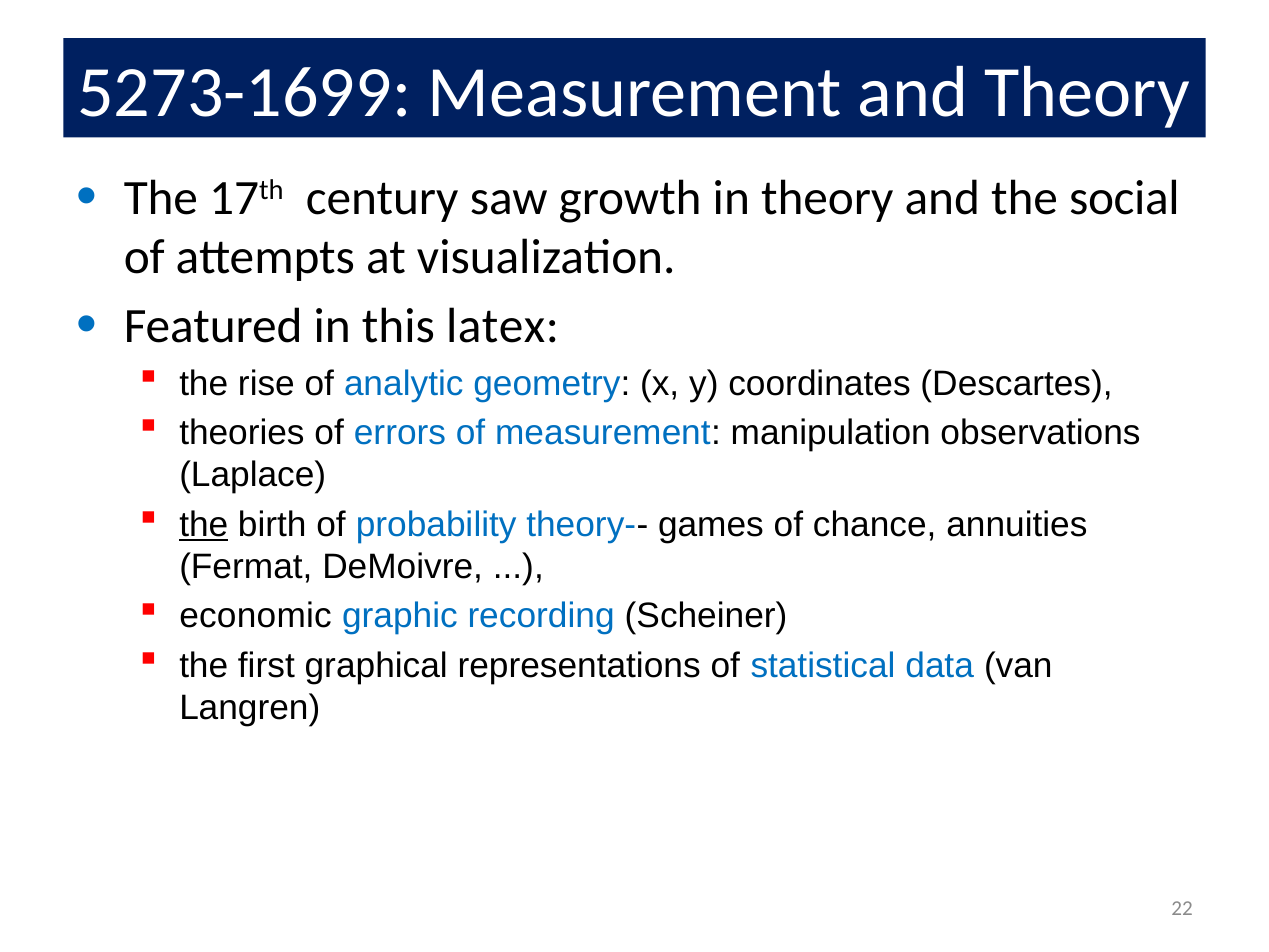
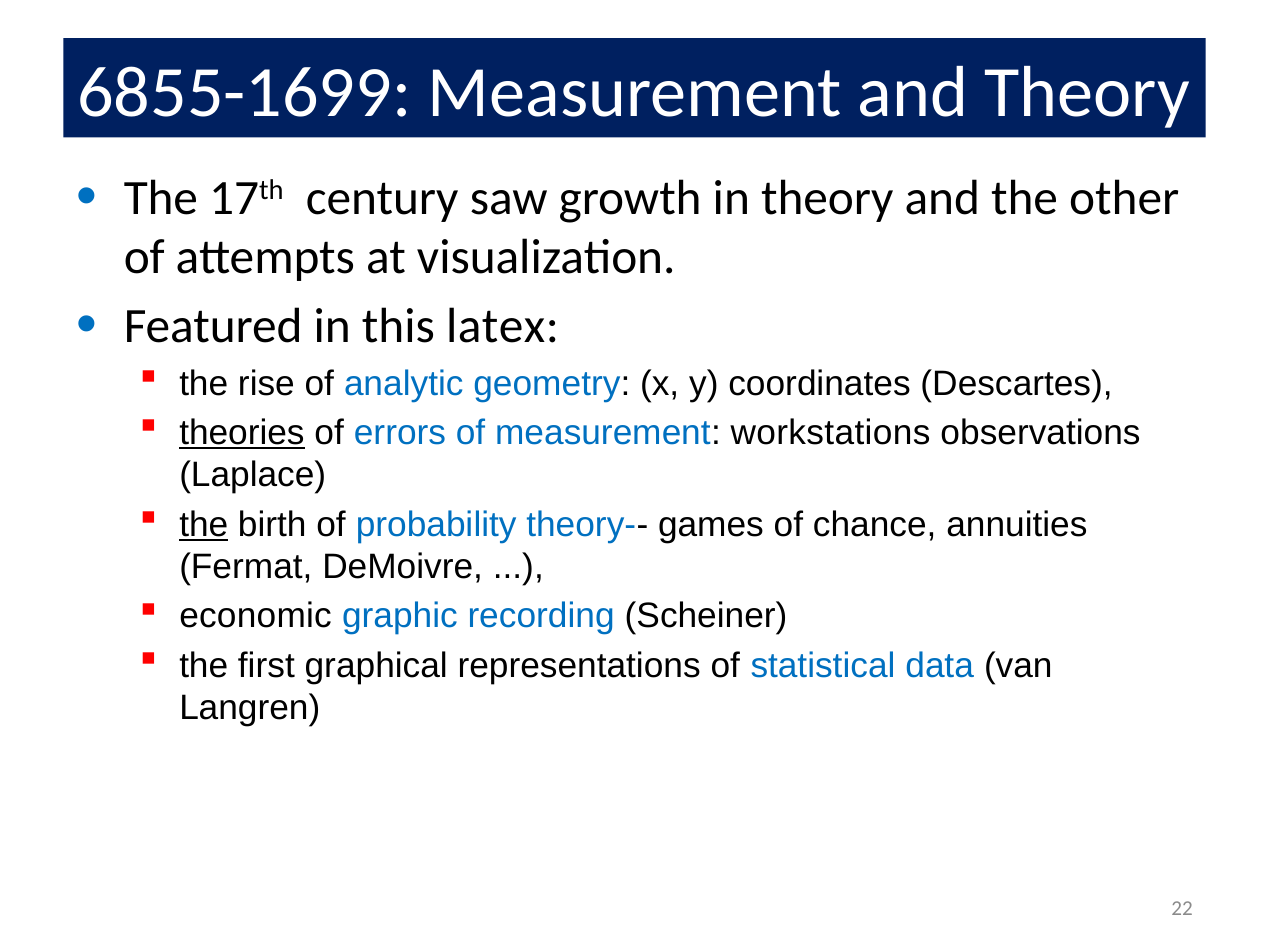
5273-1699: 5273-1699 -> 6855-1699
social: social -> other
theories underline: none -> present
manipulation: manipulation -> workstations
